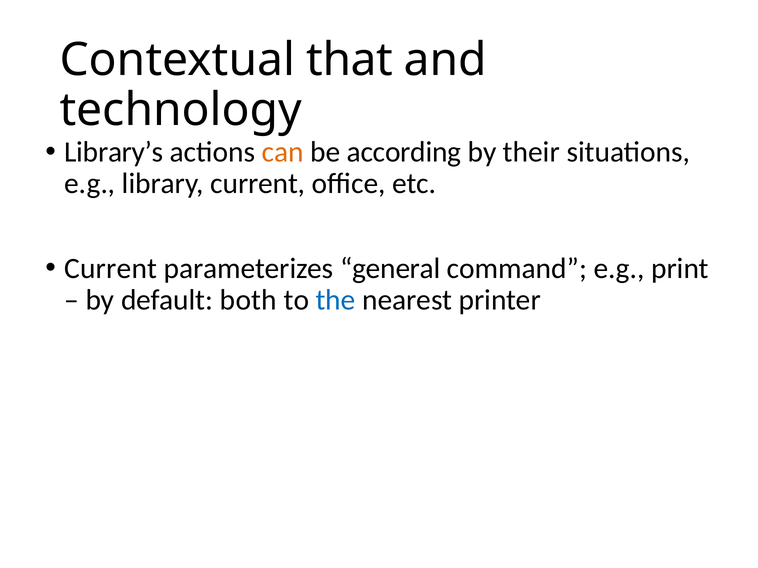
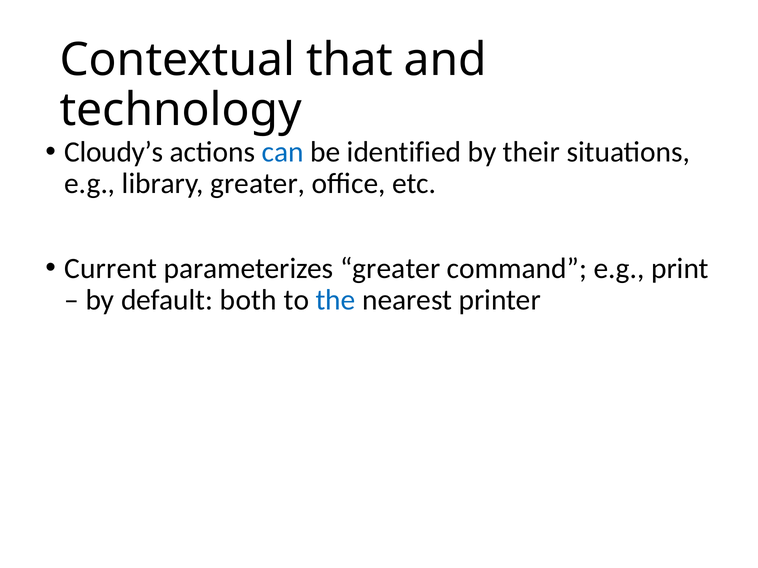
Library’s: Library’s -> Cloudy’s
can colour: orange -> blue
according: according -> identified
library current: current -> greater
parameterizes general: general -> greater
